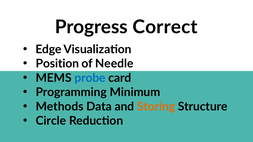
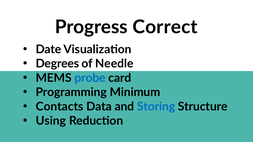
Edge: Edge -> Date
Position: Position -> Degrees
Methods: Methods -> Contacts
Storing colour: orange -> blue
Circle: Circle -> Using
